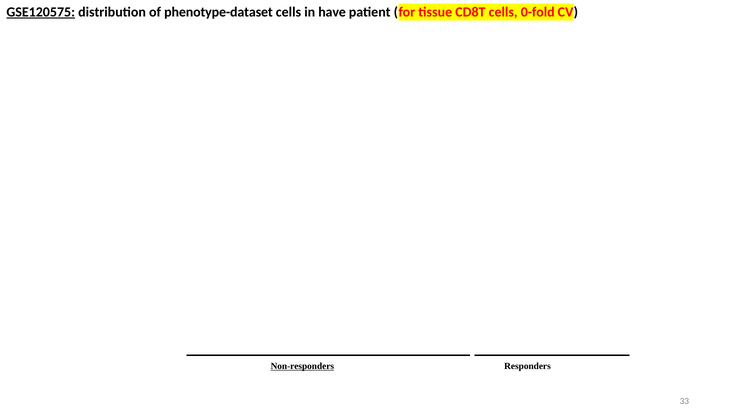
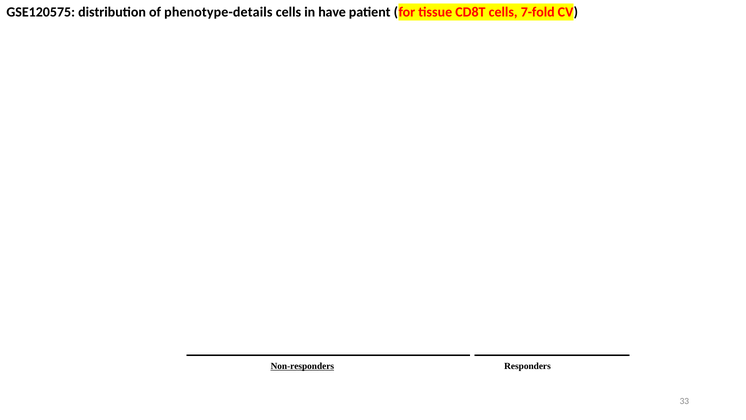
GSE120575 underline: present -> none
phenotype-dataset: phenotype-dataset -> phenotype-details
0-fold: 0-fold -> 7-fold
